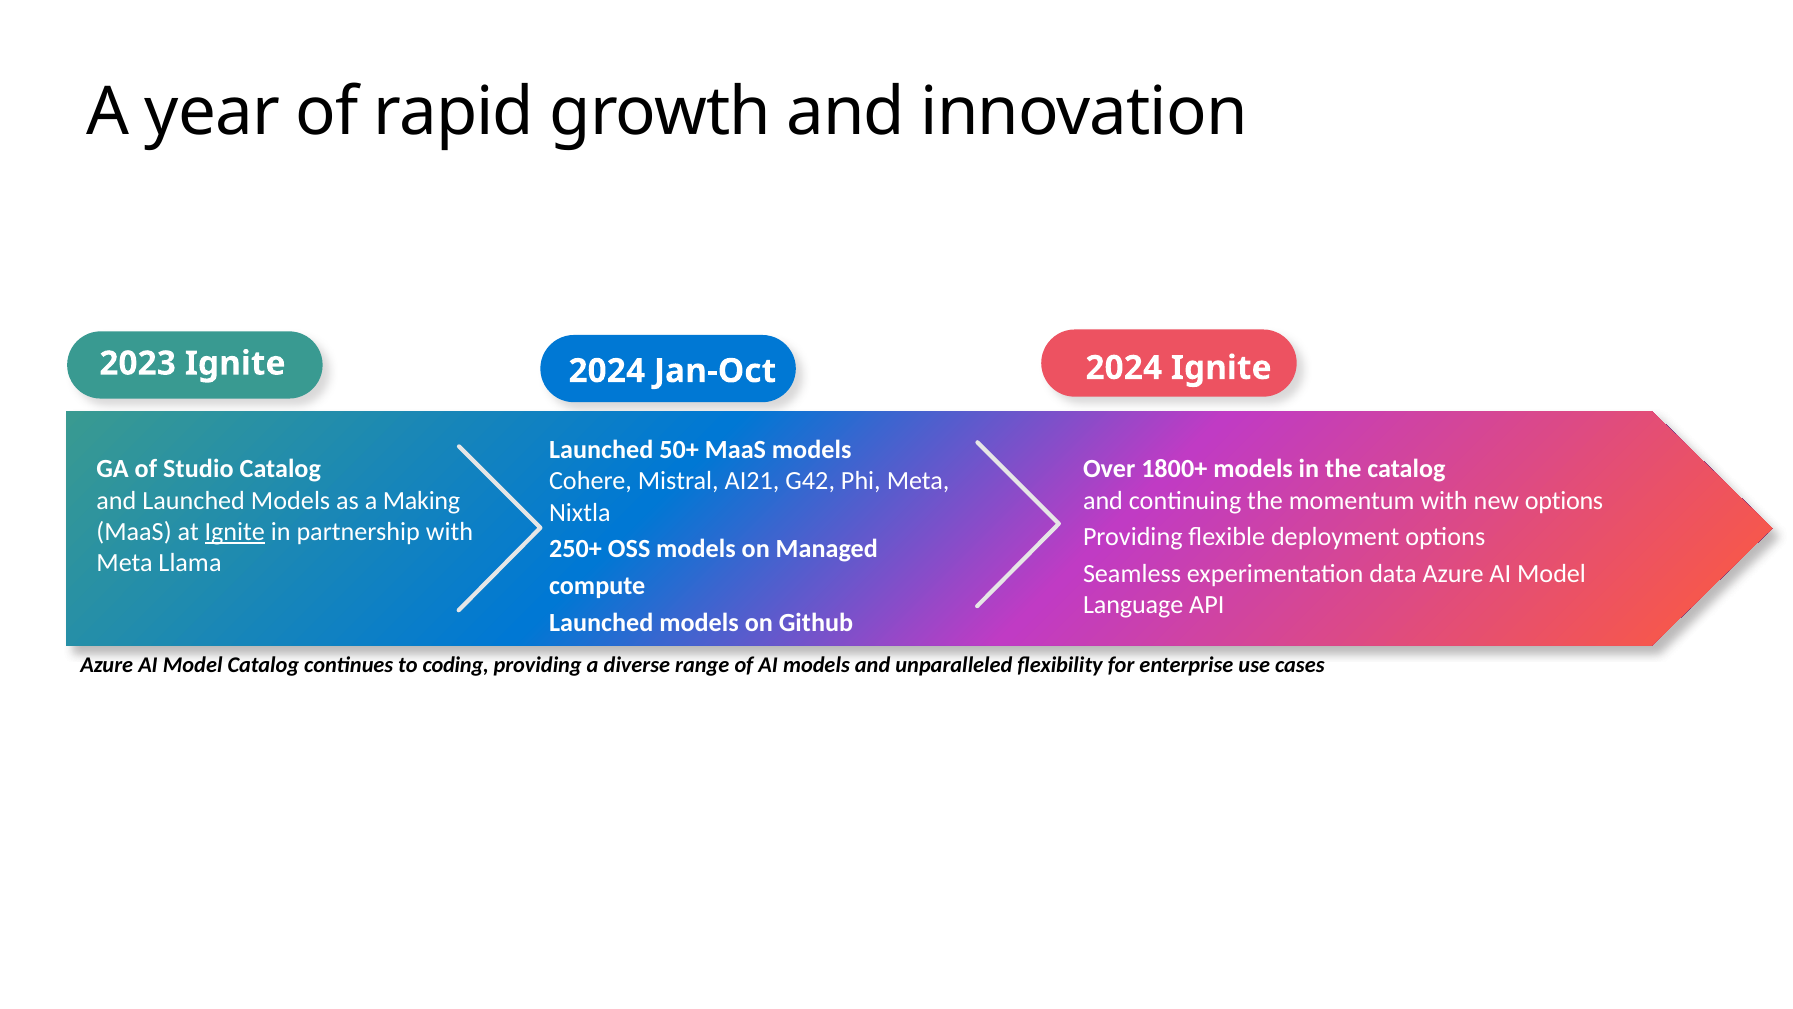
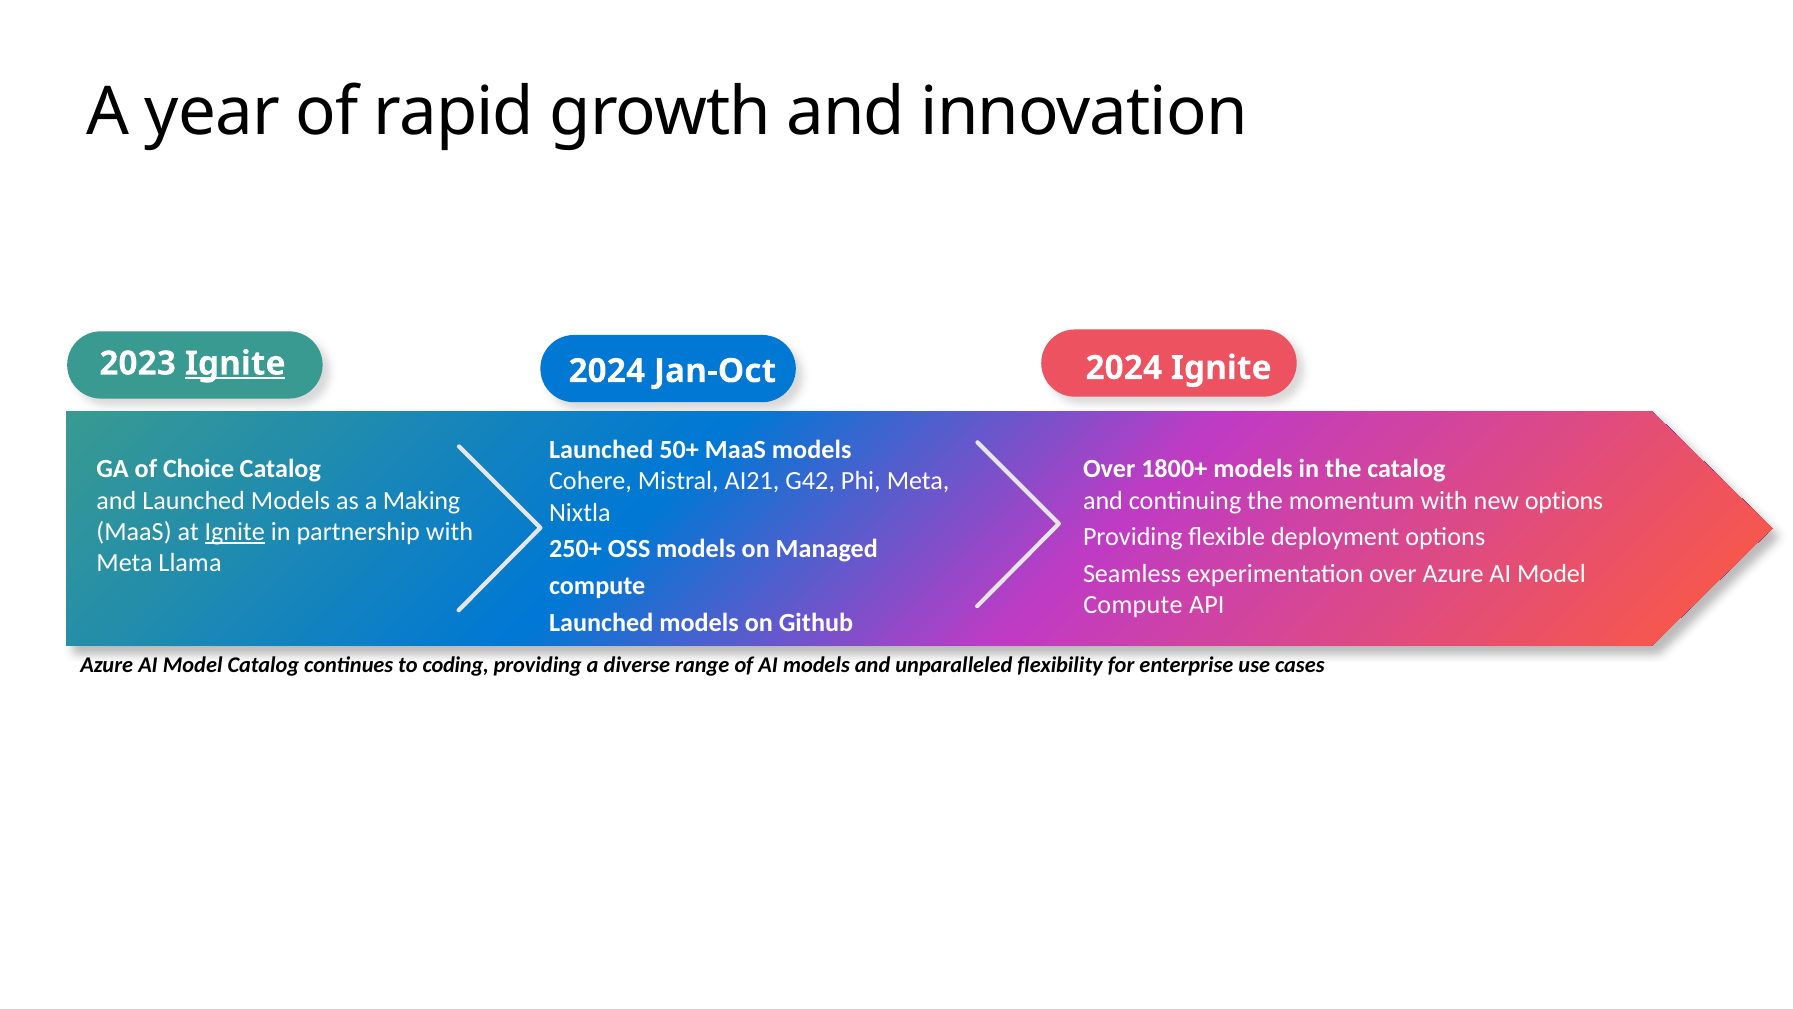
Ignite at (235, 363) underline: none -> present
Studio: Studio -> Choice
experimentation data: data -> over
Language at (1133, 605): Language -> Compute
